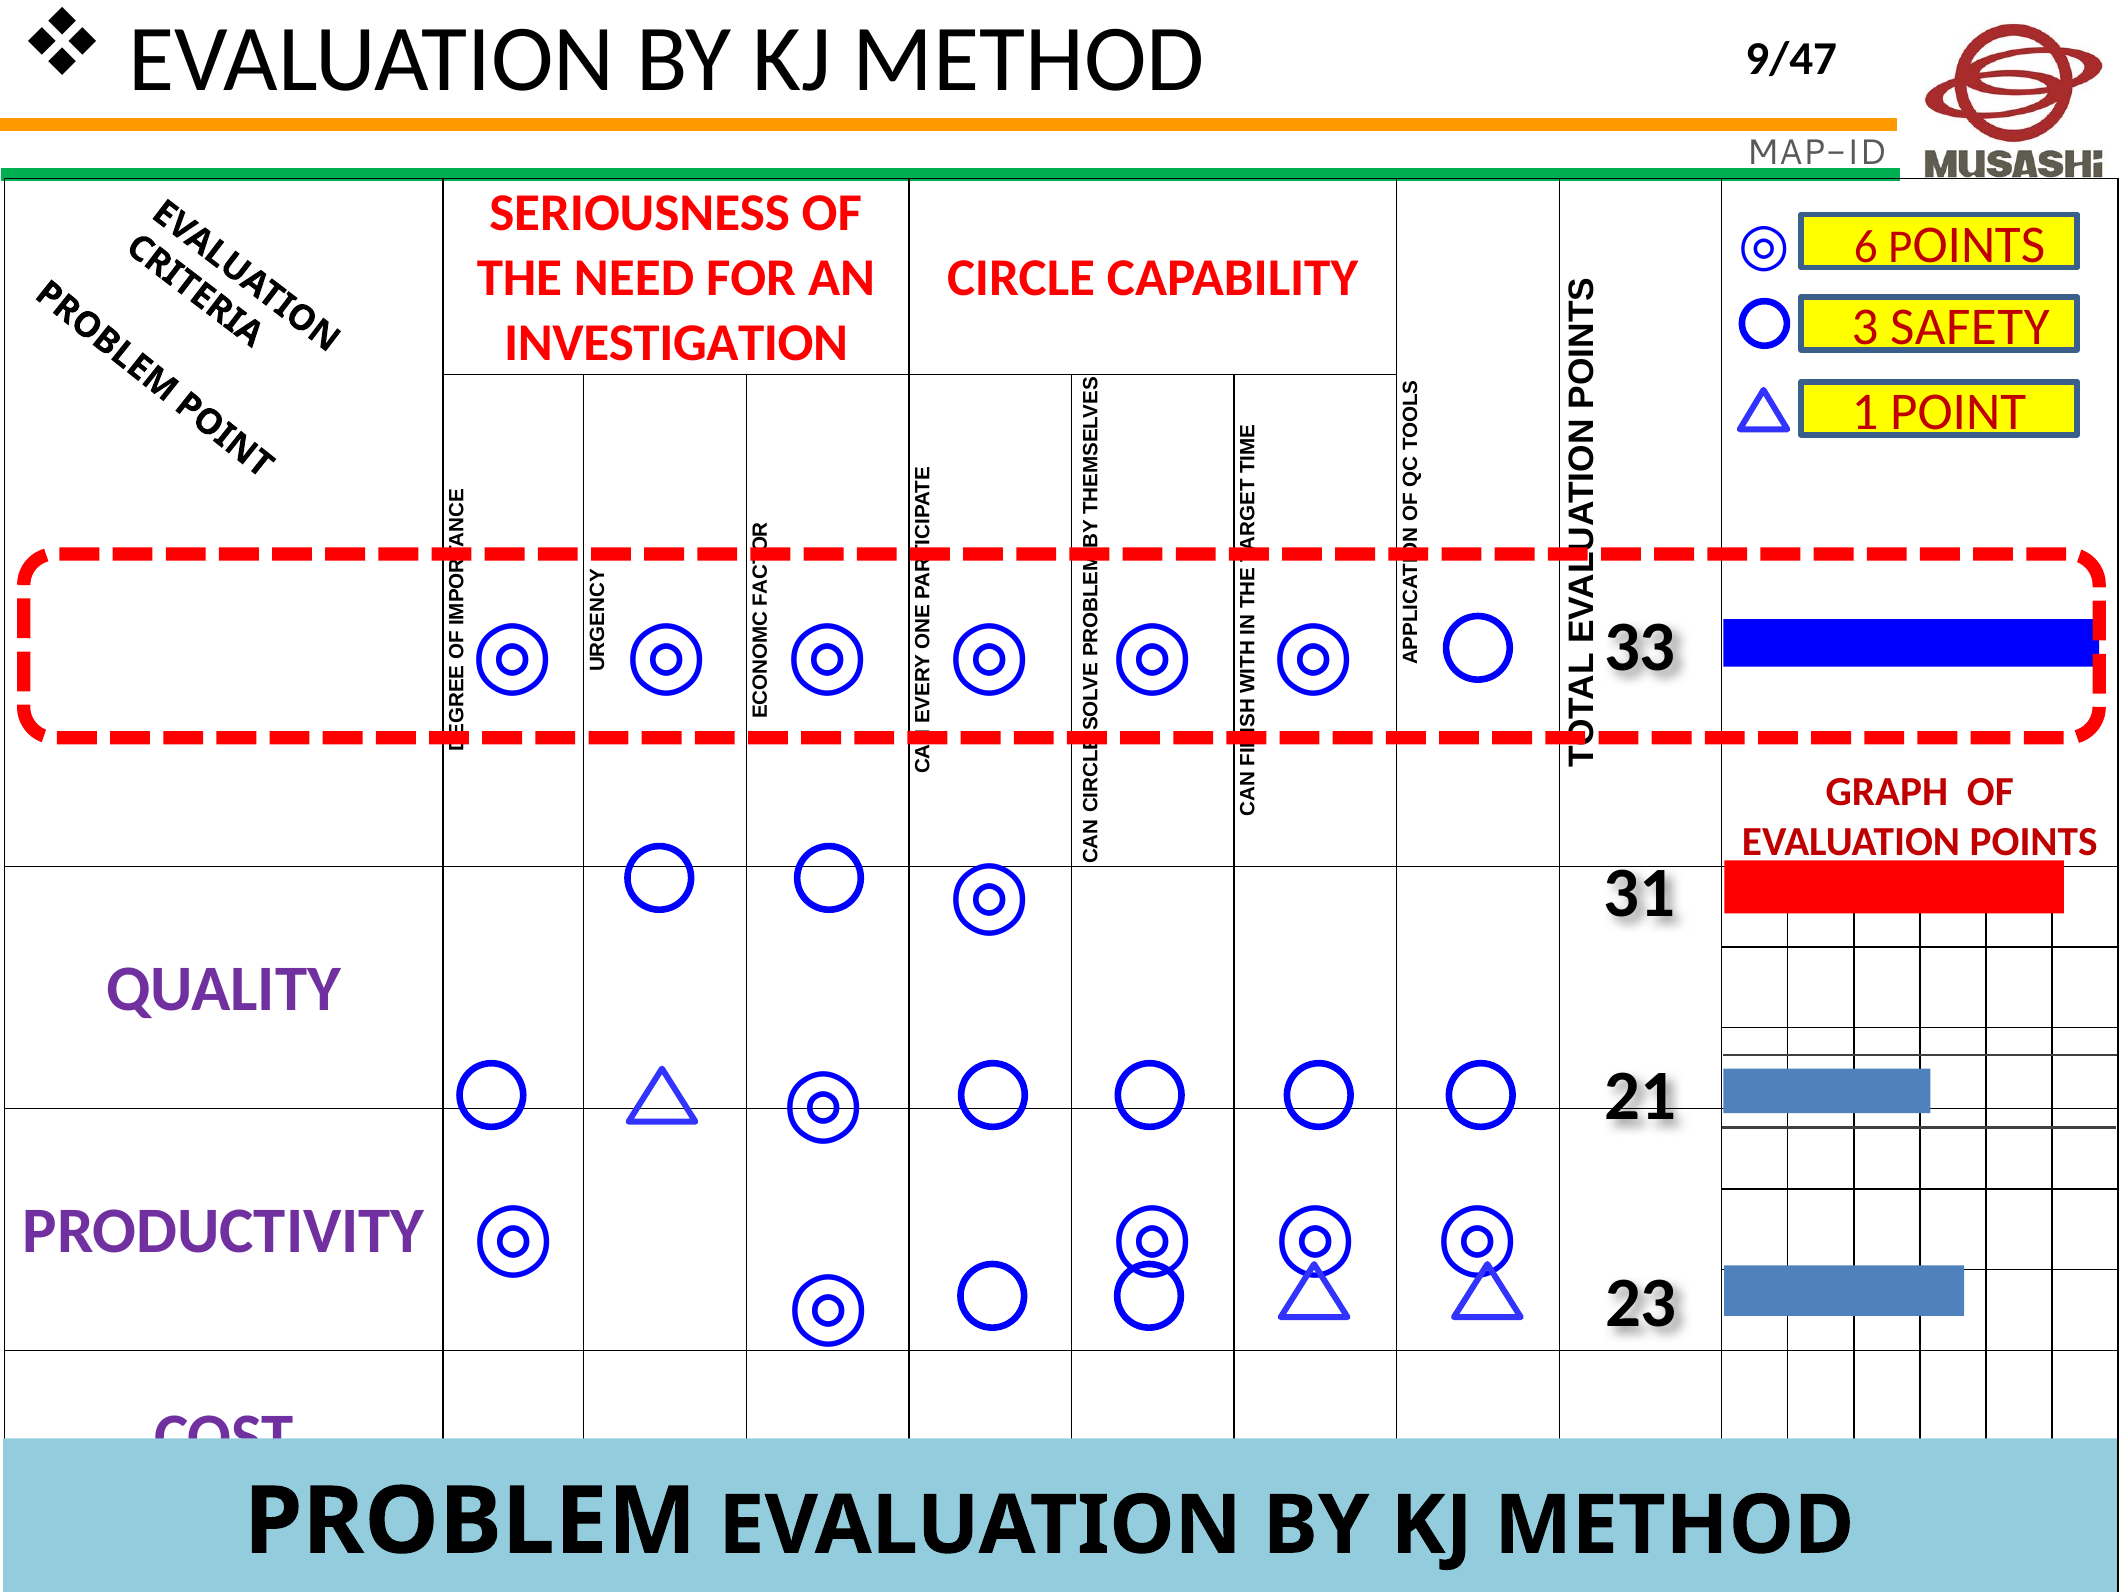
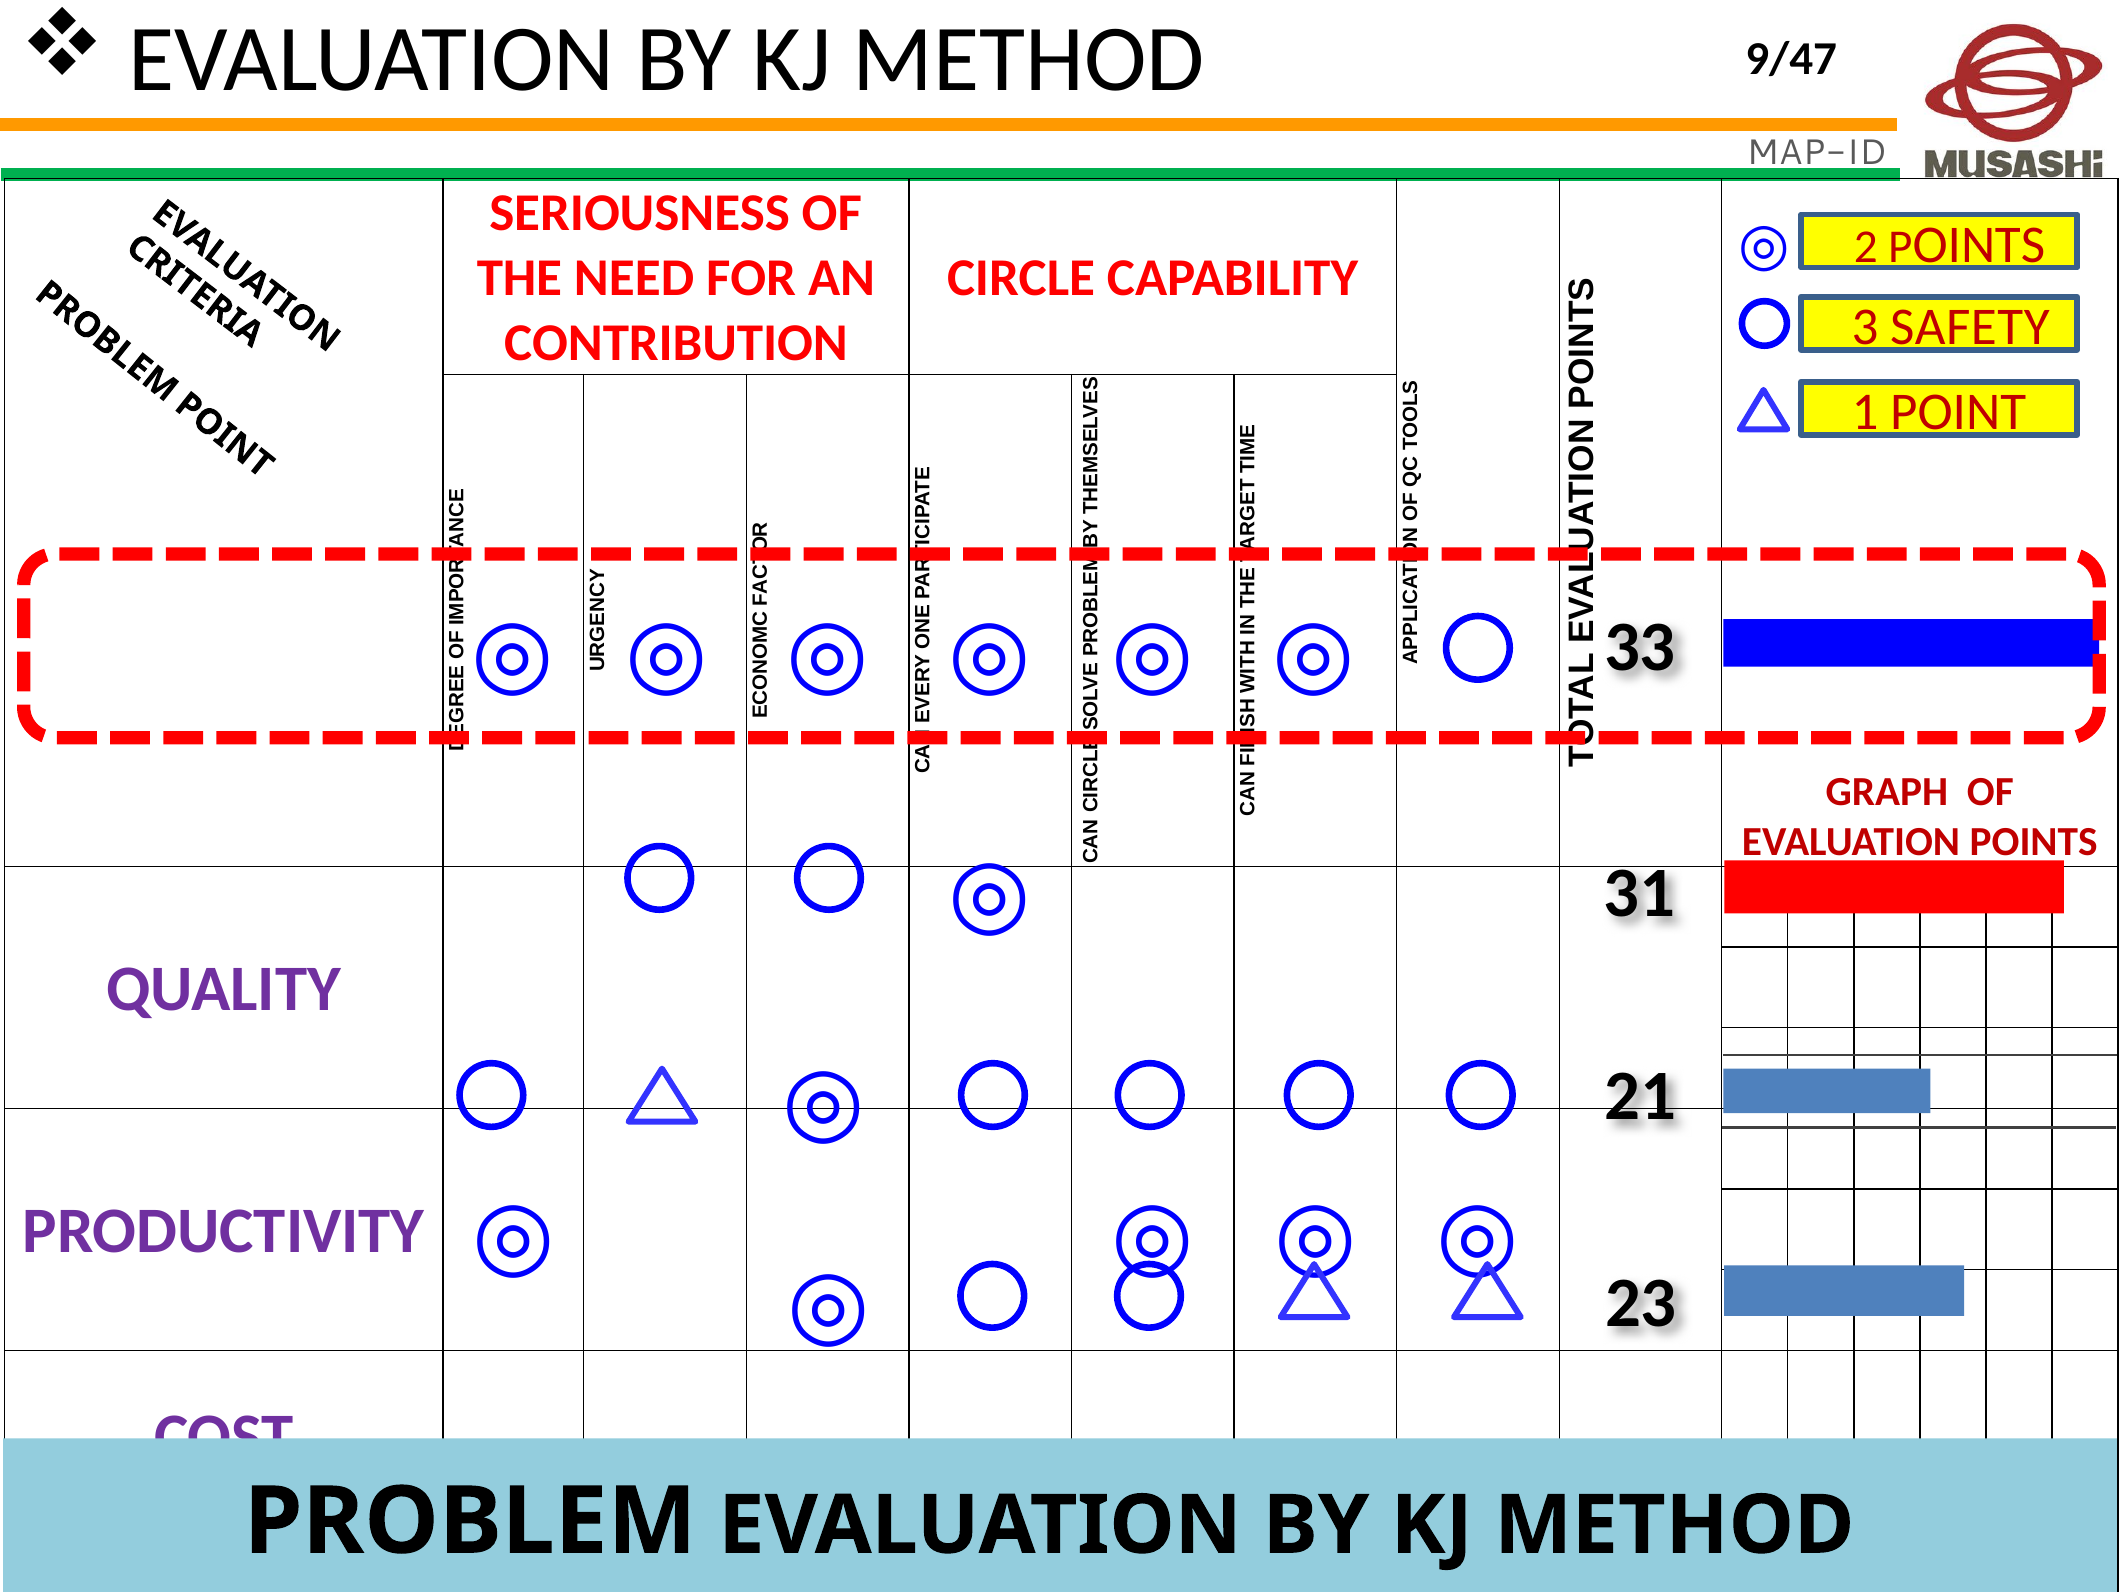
6: 6 -> 2
INVESTIGATION: INVESTIGATION -> CONTRIBUTION
